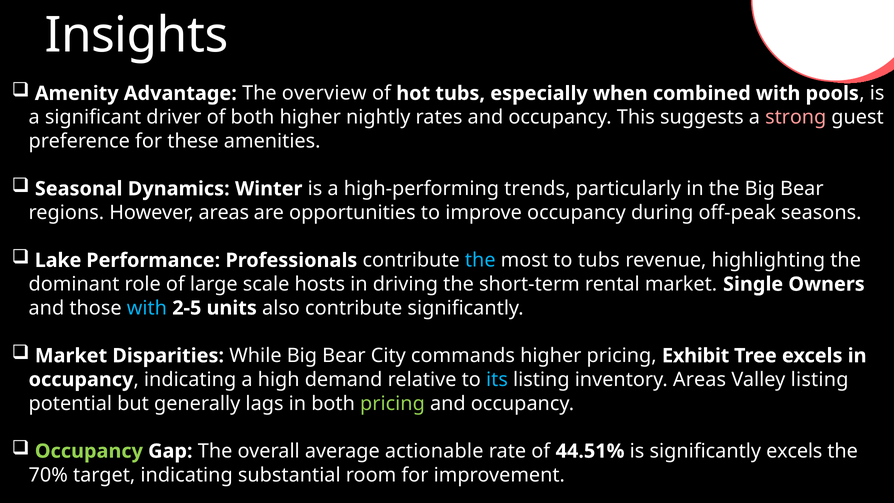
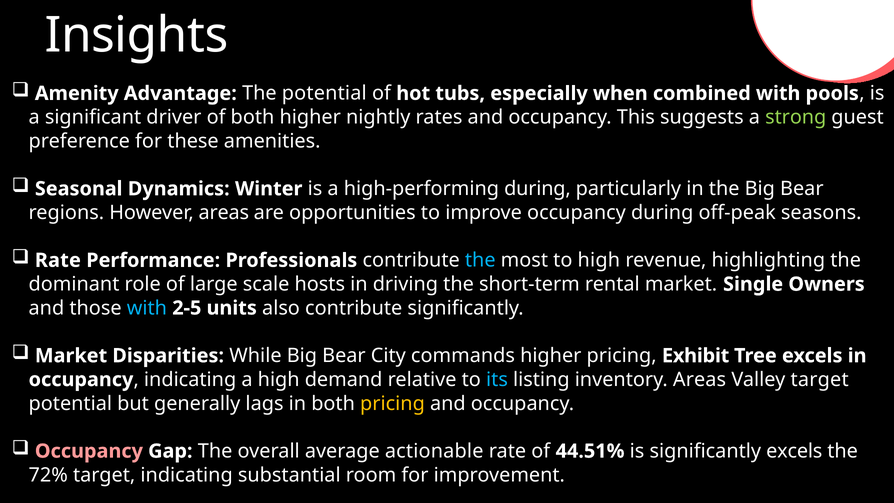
The overview: overview -> potential
strong colour: pink -> light green
high-performing trends: trends -> during
Lake at (58, 260): Lake -> Rate
to tubs: tubs -> high
Valley listing: listing -> target
pricing at (392, 403) colour: light green -> yellow
Occupancy at (89, 451) colour: light green -> pink
70%: 70% -> 72%
